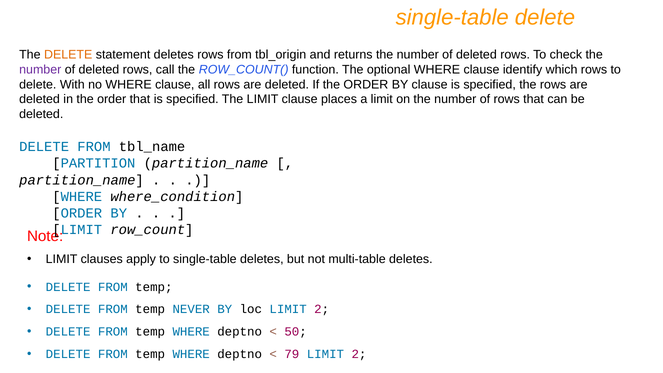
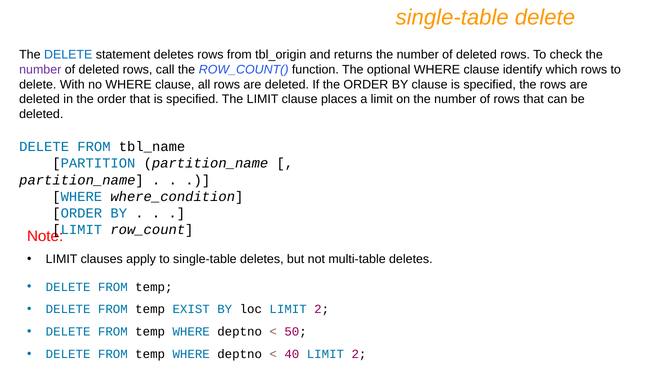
DELETE at (68, 55) colour: orange -> blue
NEVER: NEVER -> EXIST
79: 79 -> 40
